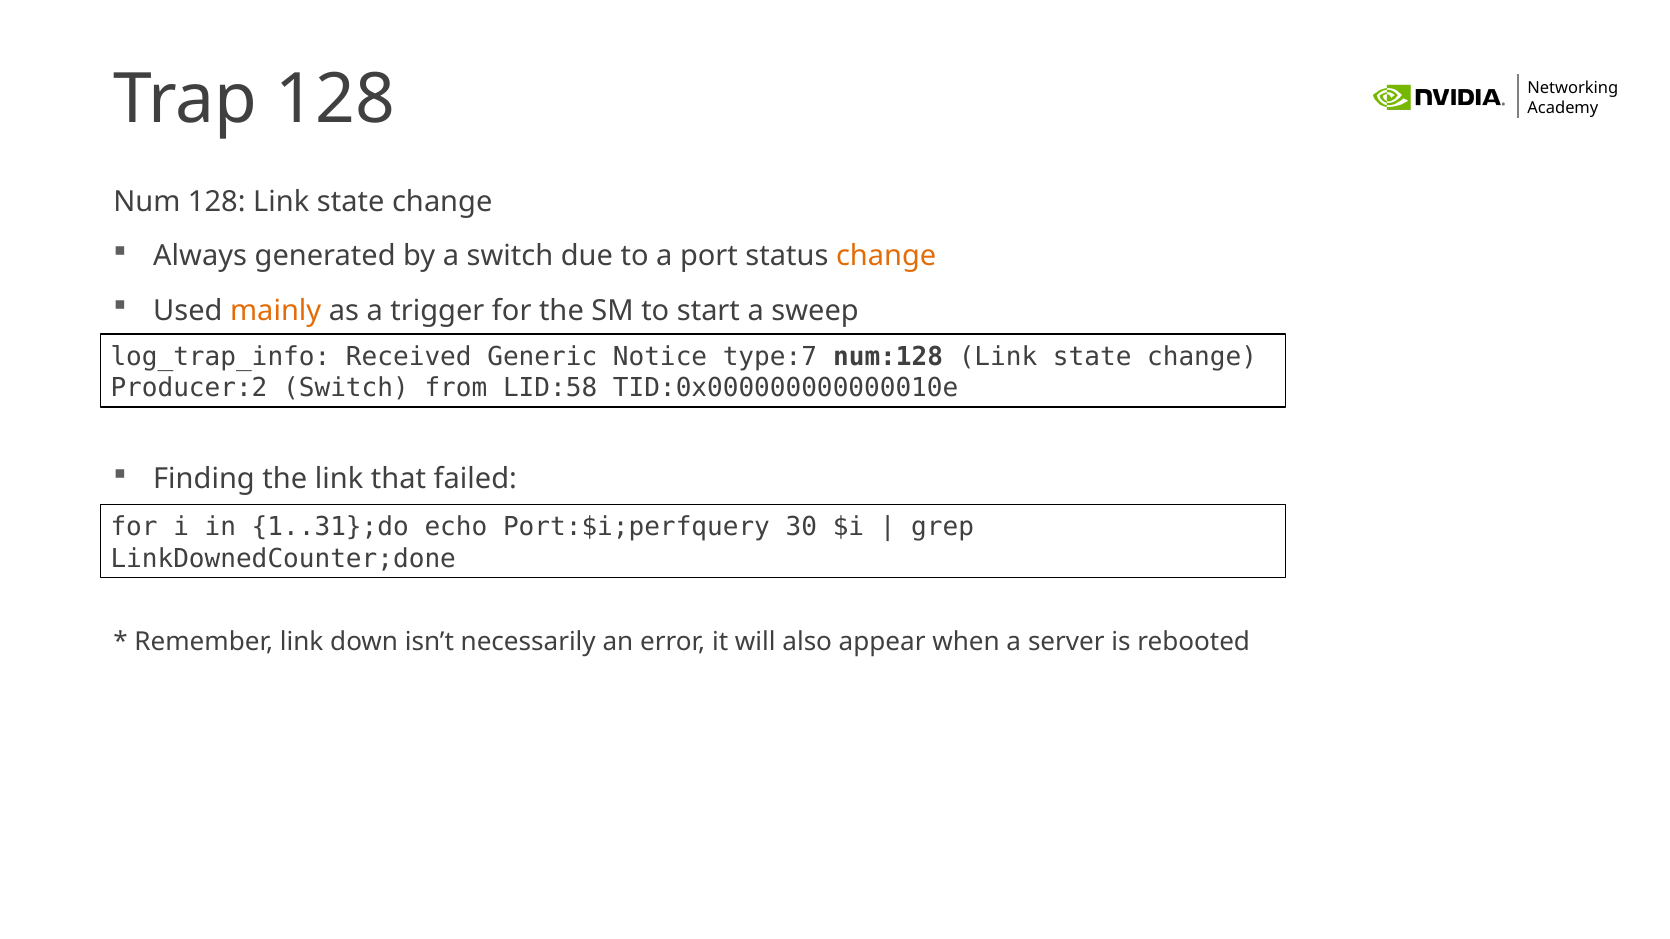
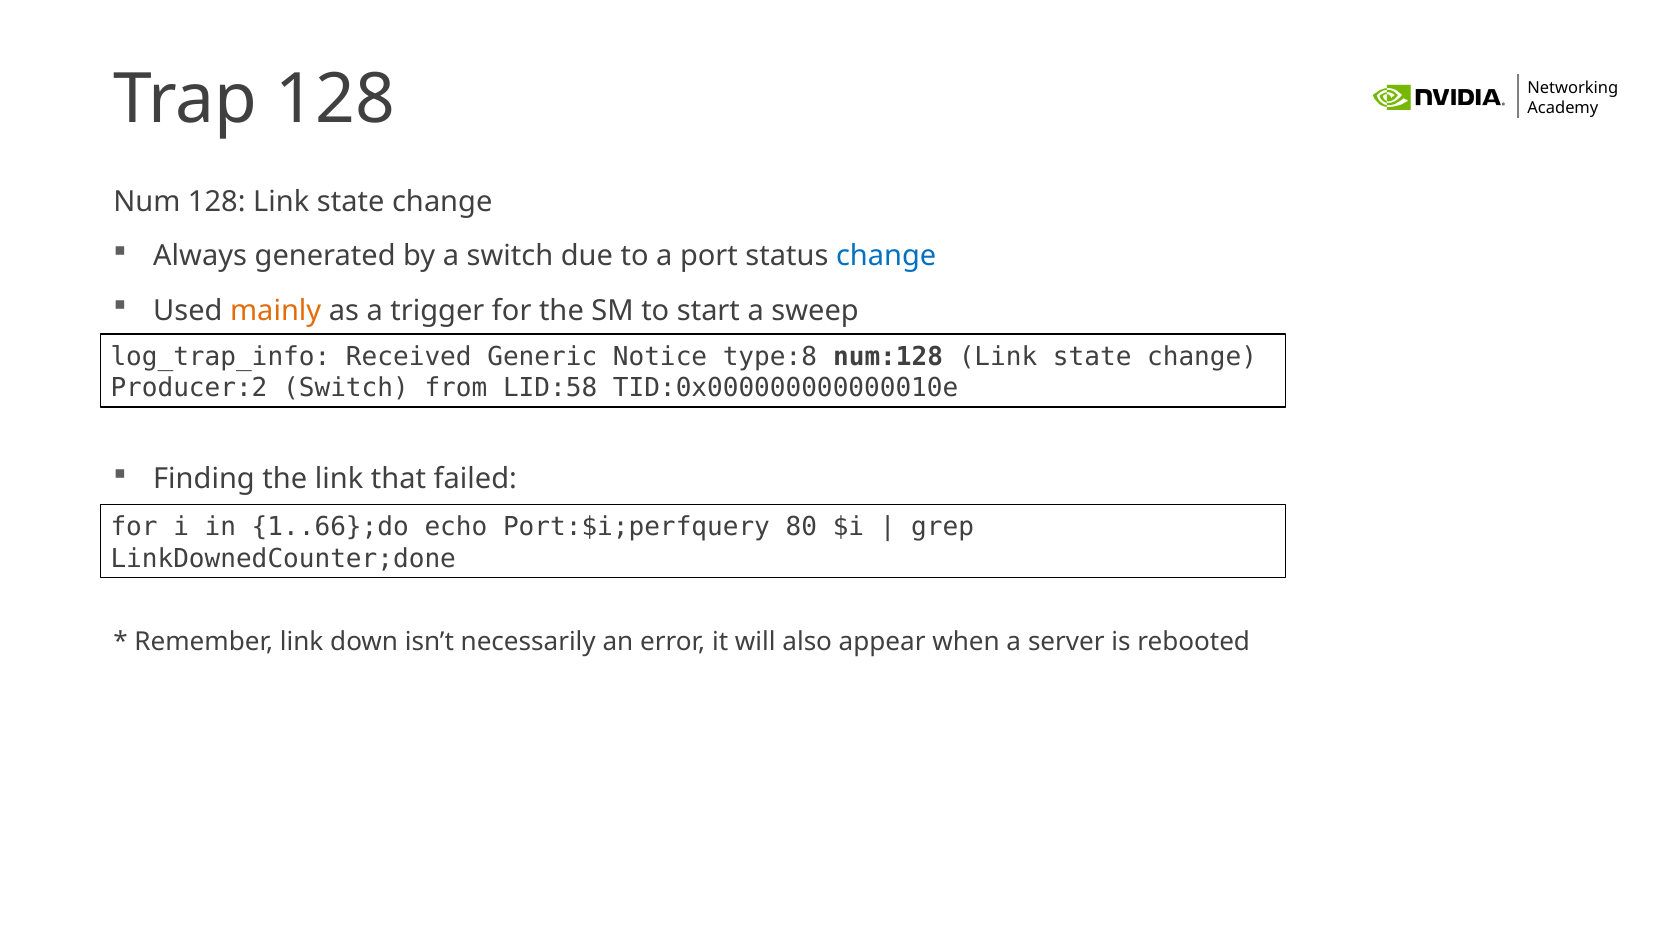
change at (886, 256) colour: orange -> blue
type:7: type:7 -> type:8
1..31};do: 1..31};do -> 1..66};do
30: 30 -> 80
